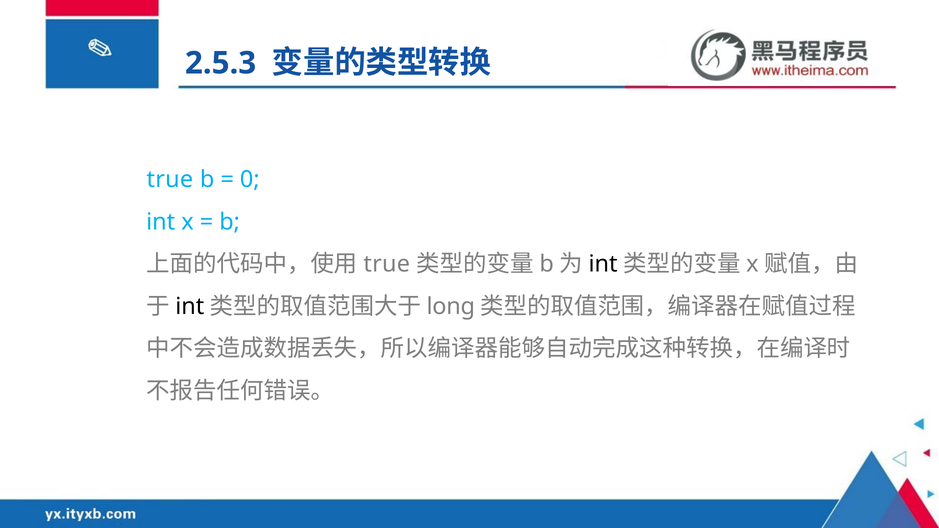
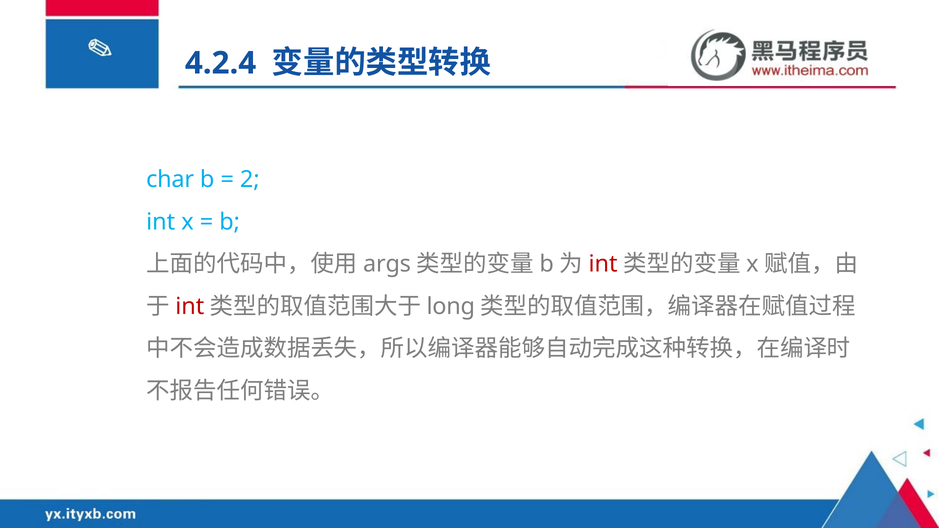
2.5.3: 2.5.3 -> 4.2.4
true at (170, 180): true -> char
0: 0 -> 2
true at (387, 264): true -> args
int at (603, 264) colour: black -> red
int at (190, 306) colour: black -> red
